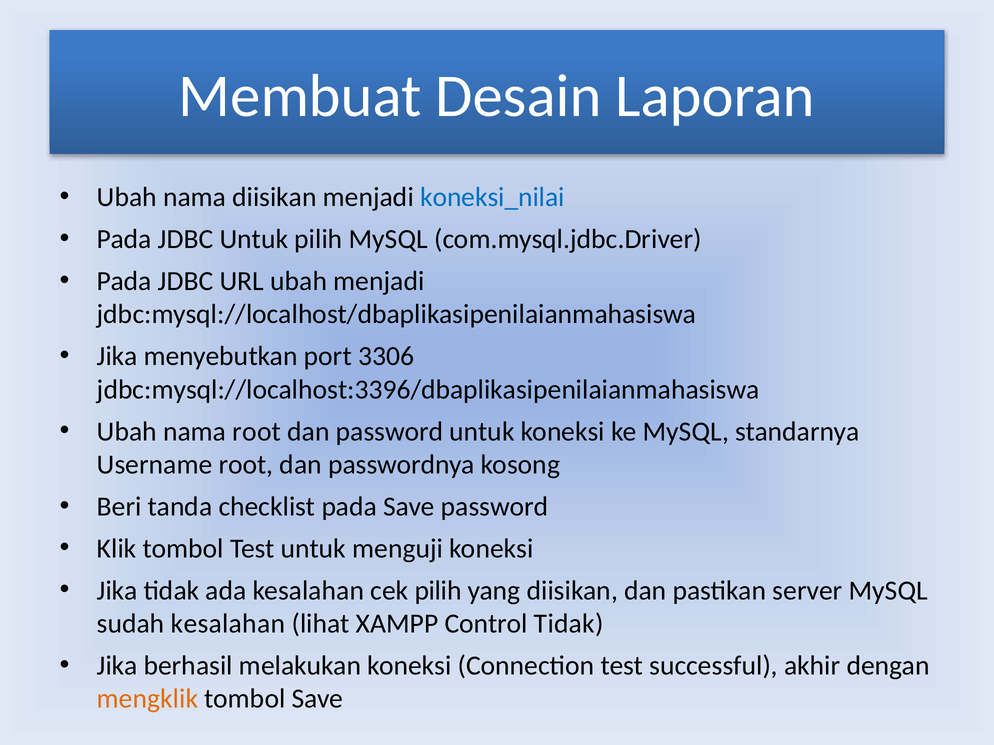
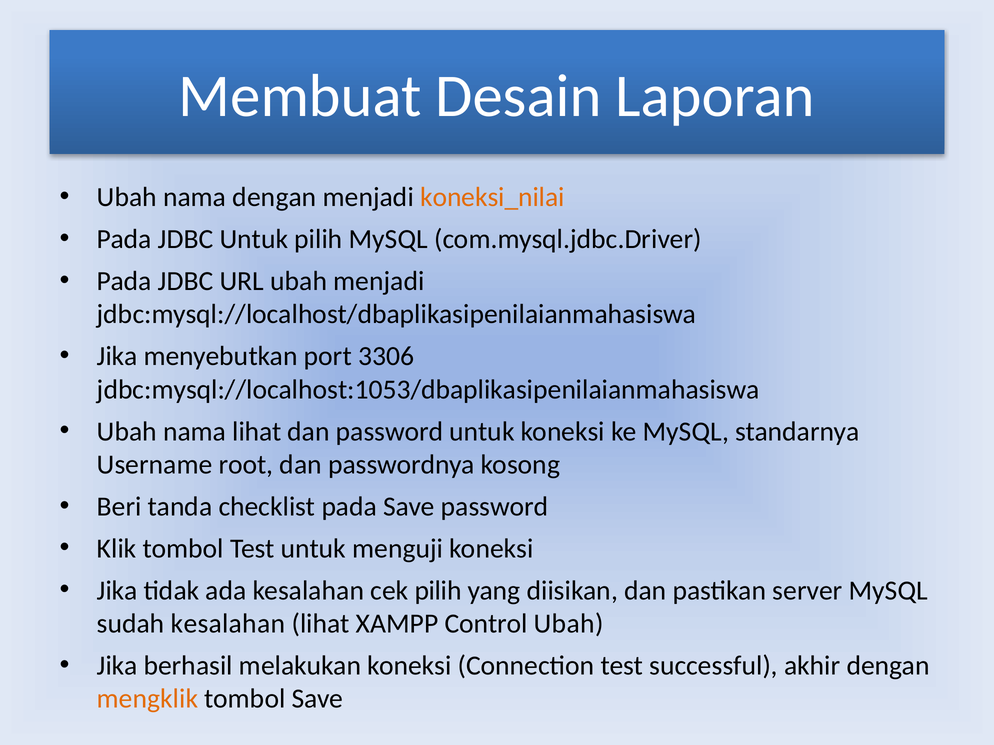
nama diisikan: diisikan -> dengan
koneksi_nilai colour: blue -> orange
jdbc:mysql://localhost:3396/dbaplikasipenilaianmahasiswa: jdbc:mysql://localhost:3396/dbaplikasipenilaianmahasiswa -> jdbc:mysql://localhost:1053/dbaplikasipenilaianmahasiswa
nama root: root -> lihat
Control Tidak: Tidak -> Ubah
